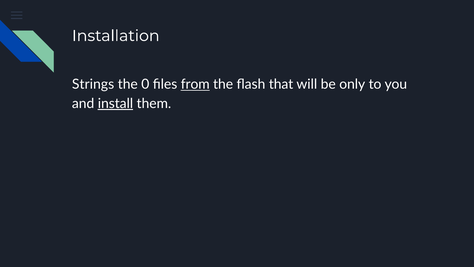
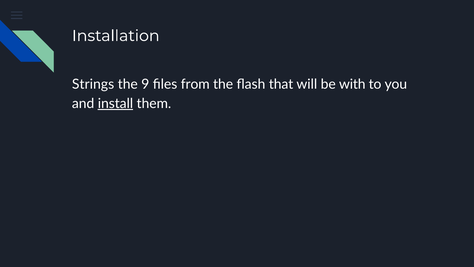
0: 0 -> 9
from underline: present -> none
only: only -> with
